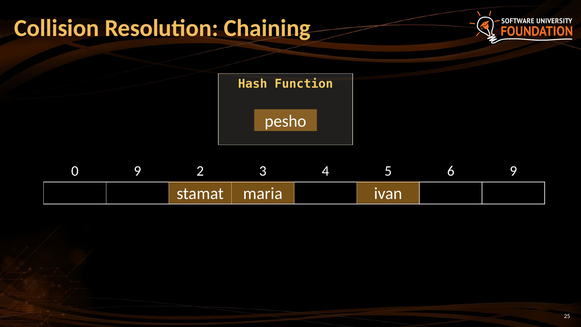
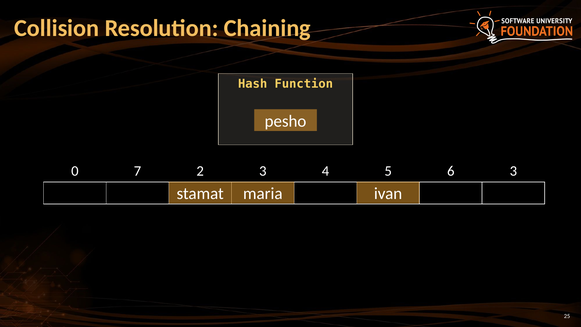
0 9: 9 -> 7
6 9: 9 -> 3
